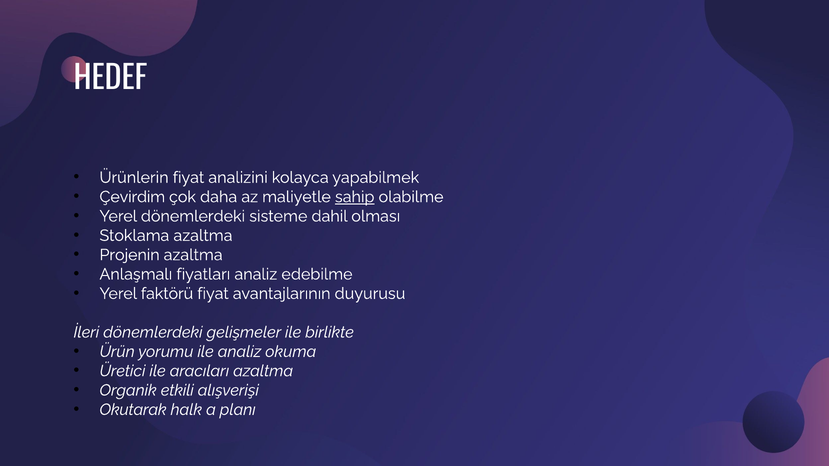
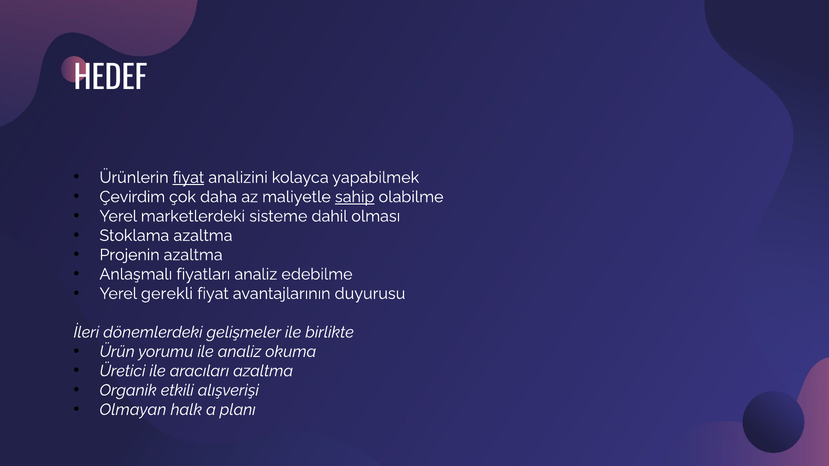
fiyat at (188, 178) underline: none -> present
Yerel dönemlerdeki: dönemlerdeki -> marketlerdeki
faktörü: faktörü -> gerekli
Okutarak: Okutarak -> Olmayan
